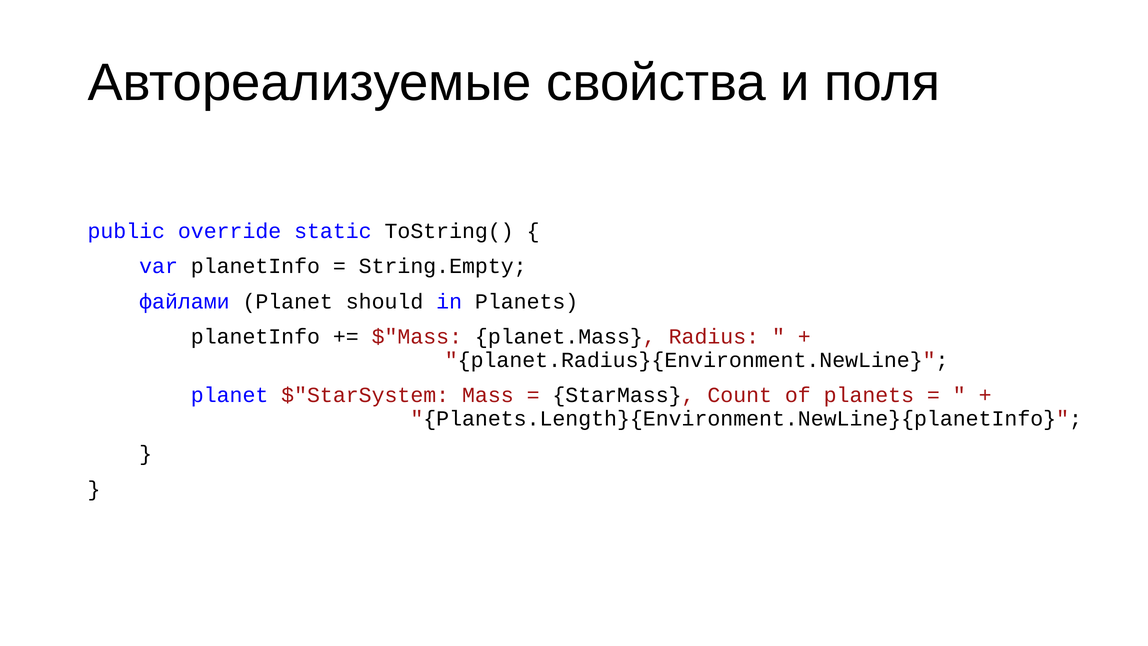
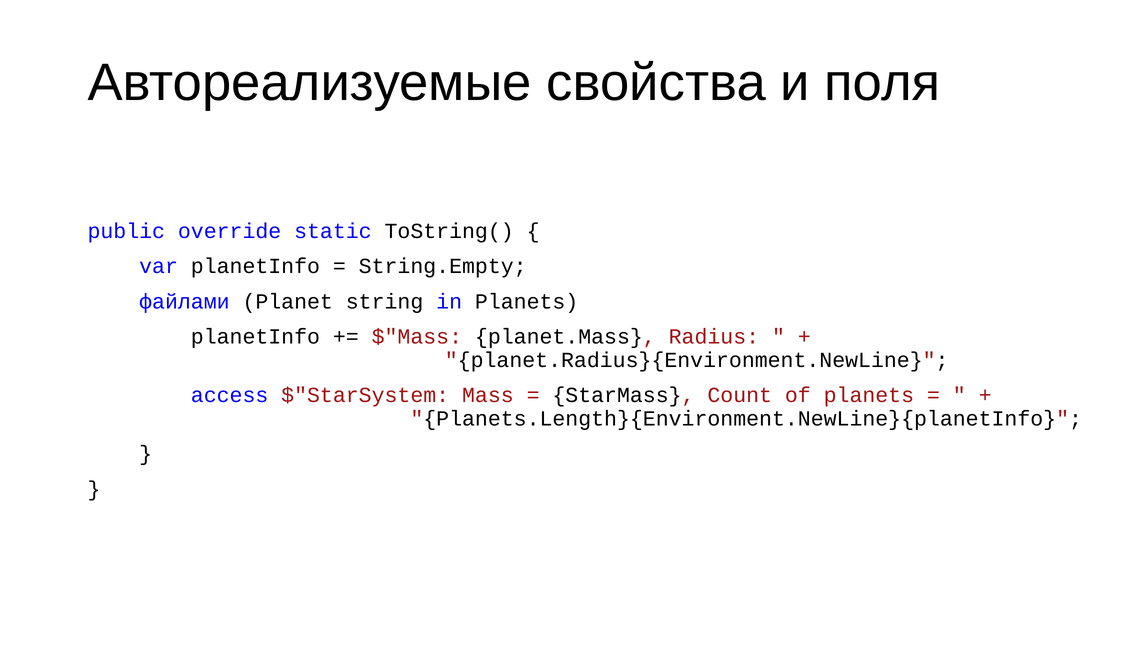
should: should -> string
planet at (230, 395): planet -> access
